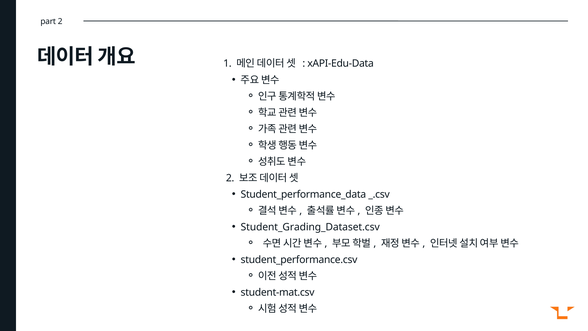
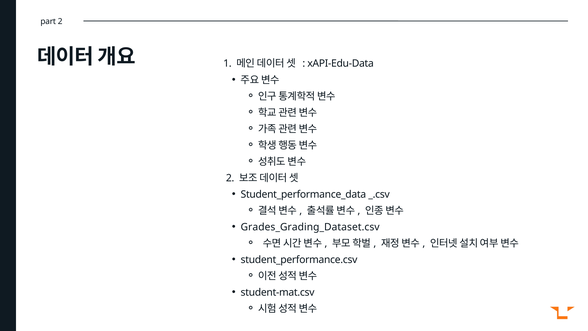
Student_Grading_Dataset.csv: Student_Grading_Dataset.csv -> Grades_Grading_Dataset.csv
